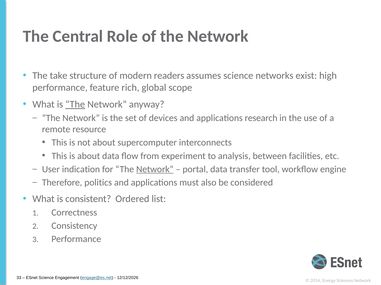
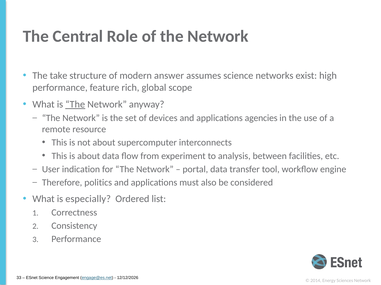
readers: readers -> answer
research: research -> agencies
Network at (155, 170) underline: present -> none
consistent: consistent -> especially
